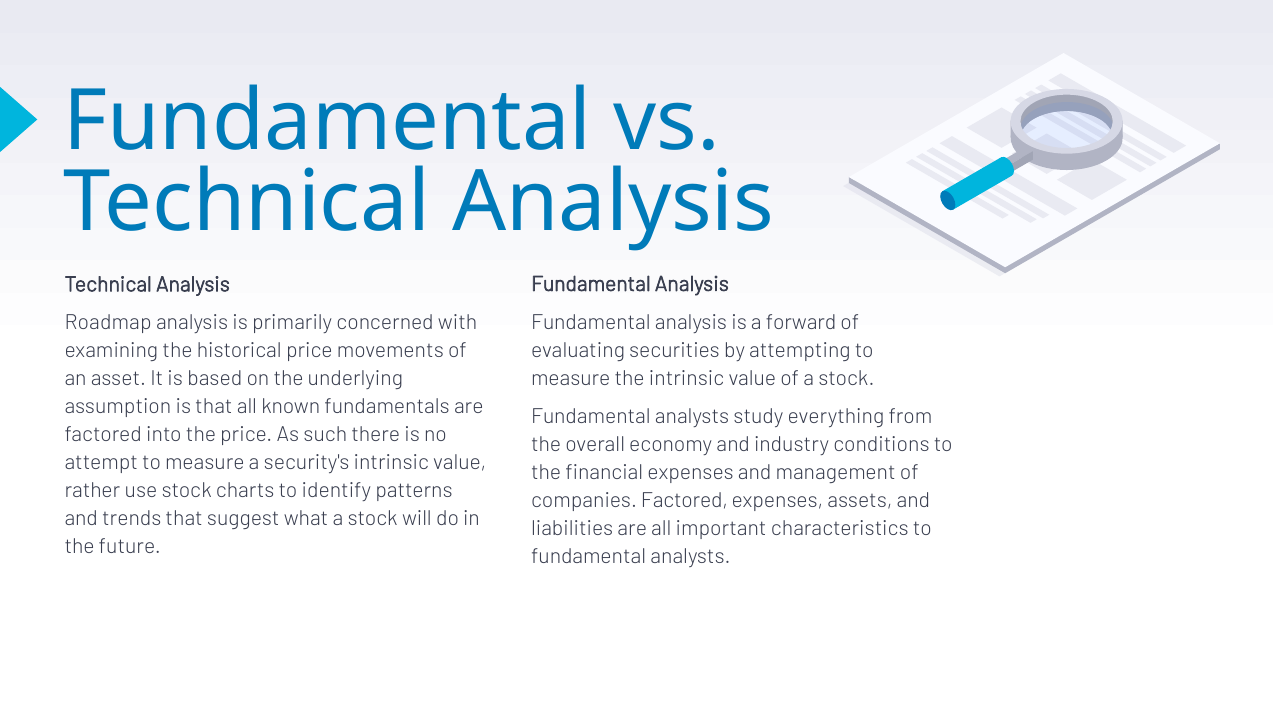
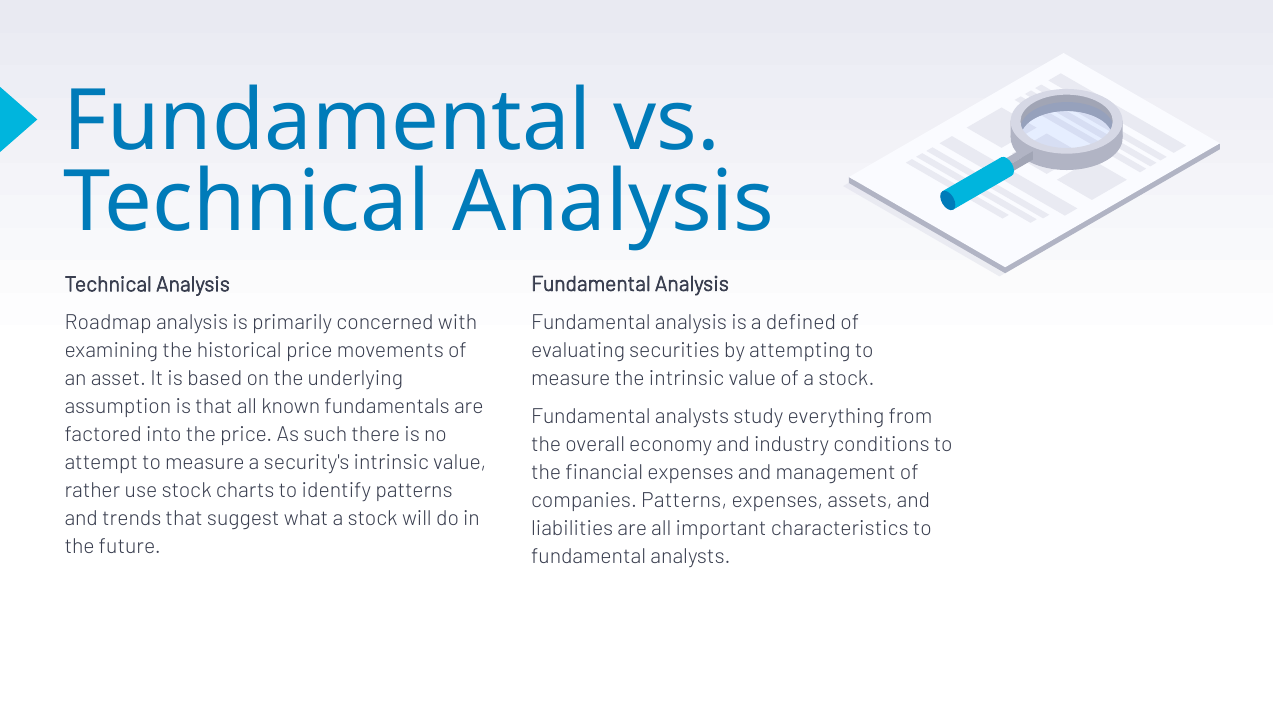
forward: forward -> defined
companies Factored: Factored -> Patterns
